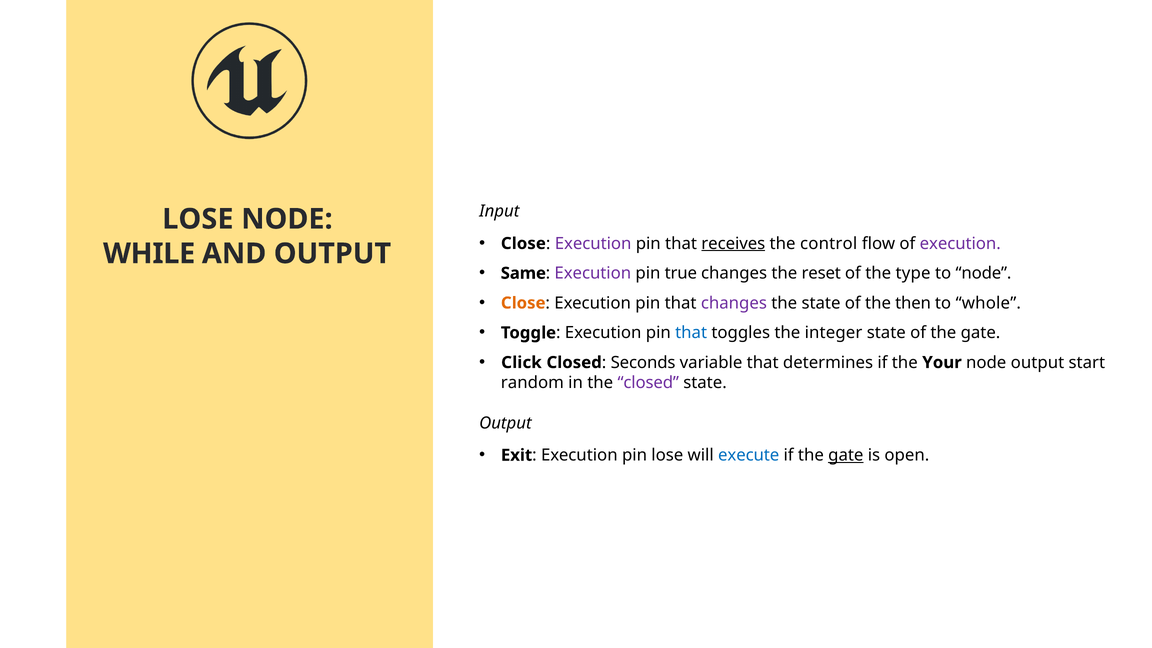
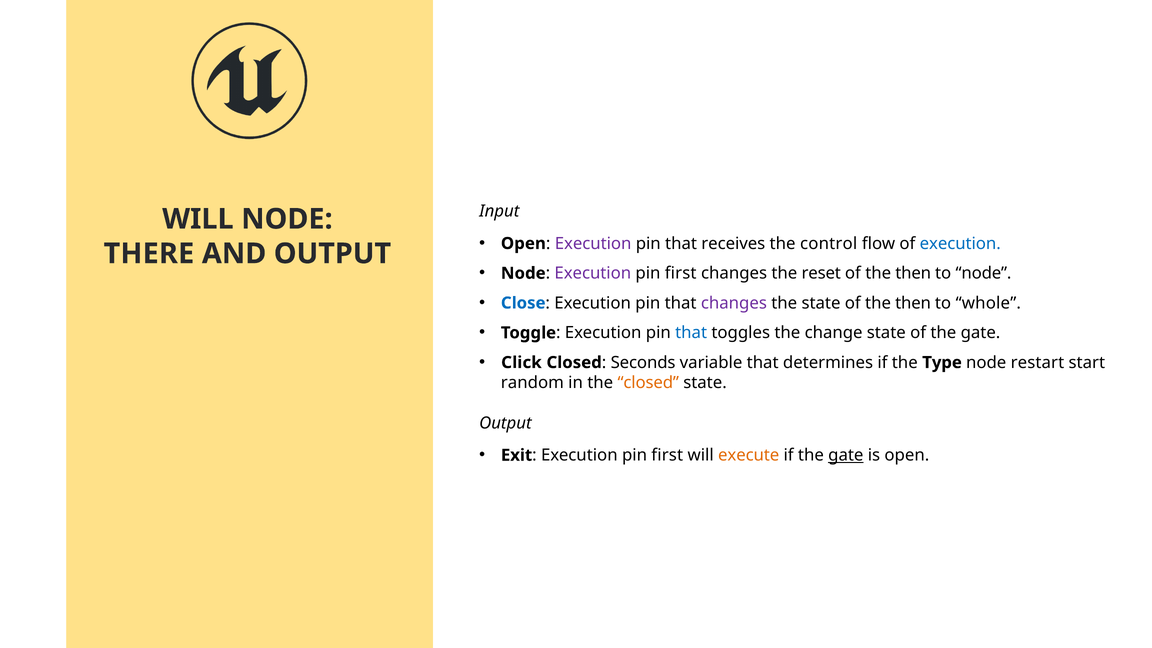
LOSE at (198, 219): LOSE -> WILL
Close at (523, 243): Close -> Open
receives underline: present -> none
execution at (960, 243) colour: purple -> blue
WHILE: WHILE -> THERE
Same at (523, 273): Same -> Node
true at (681, 273): true -> first
type at (913, 273): type -> then
Close at (523, 303) colour: orange -> blue
integer: integer -> change
Your: Your -> Type
node output: output -> restart
closed at (648, 383) colour: purple -> orange
lose at (667, 455): lose -> first
execute colour: blue -> orange
